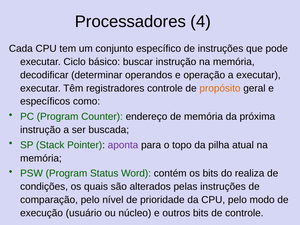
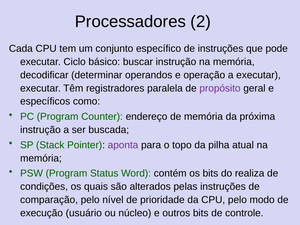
4: 4 -> 2
registradores controle: controle -> paralela
propósito colour: orange -> purple
